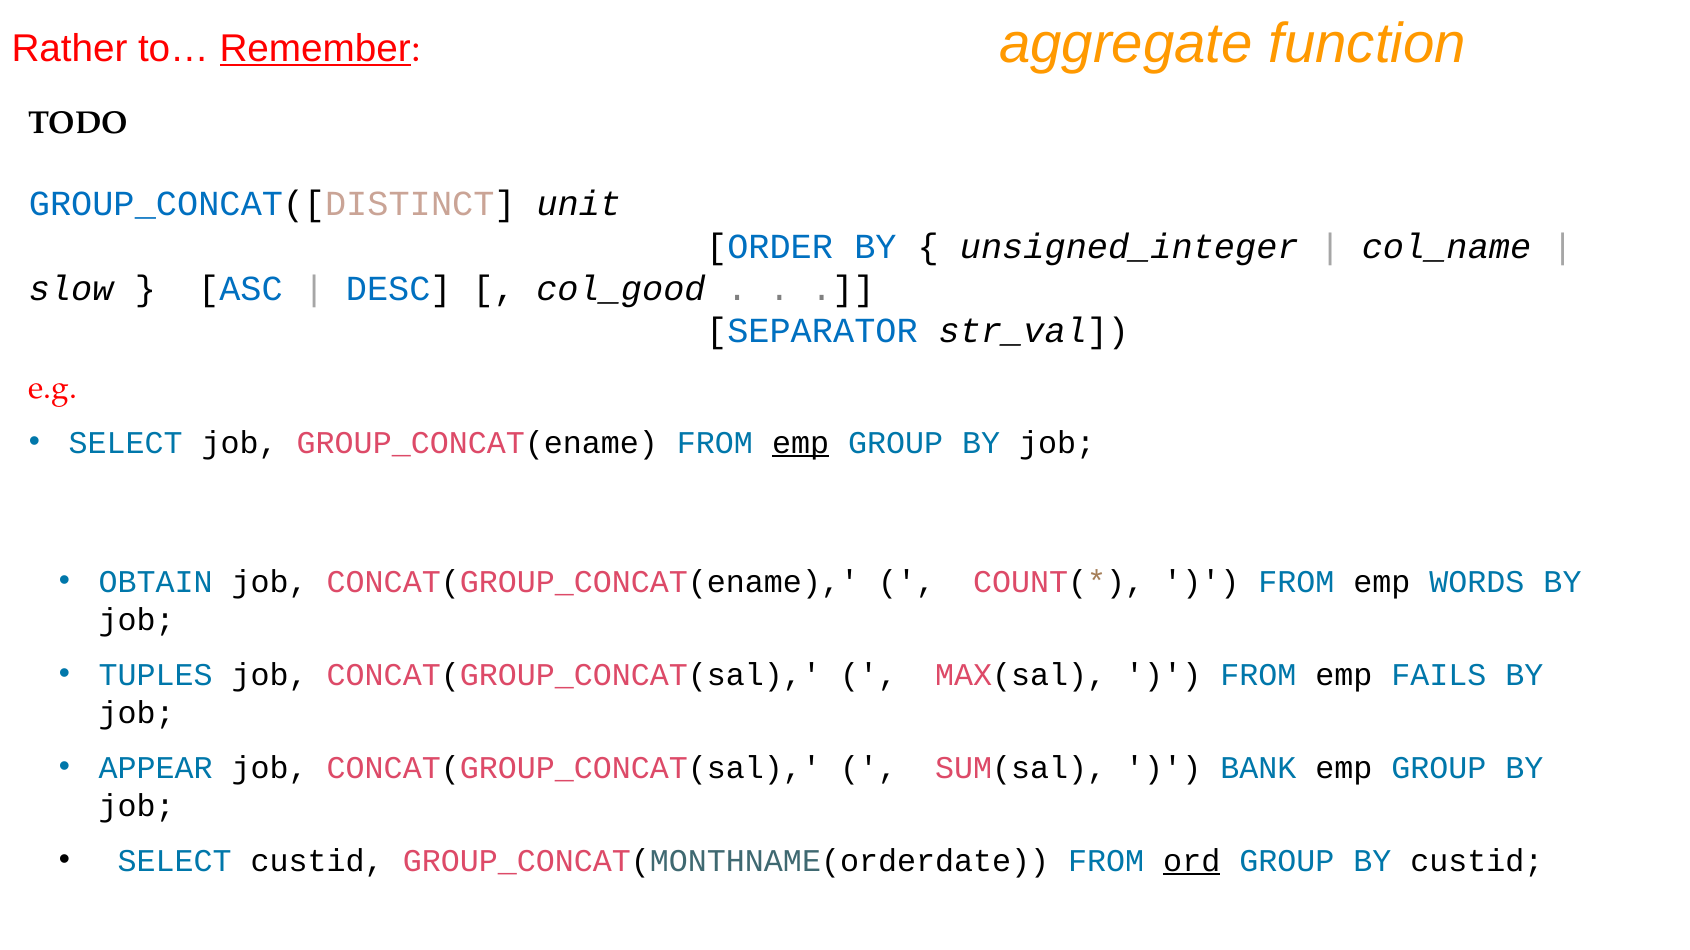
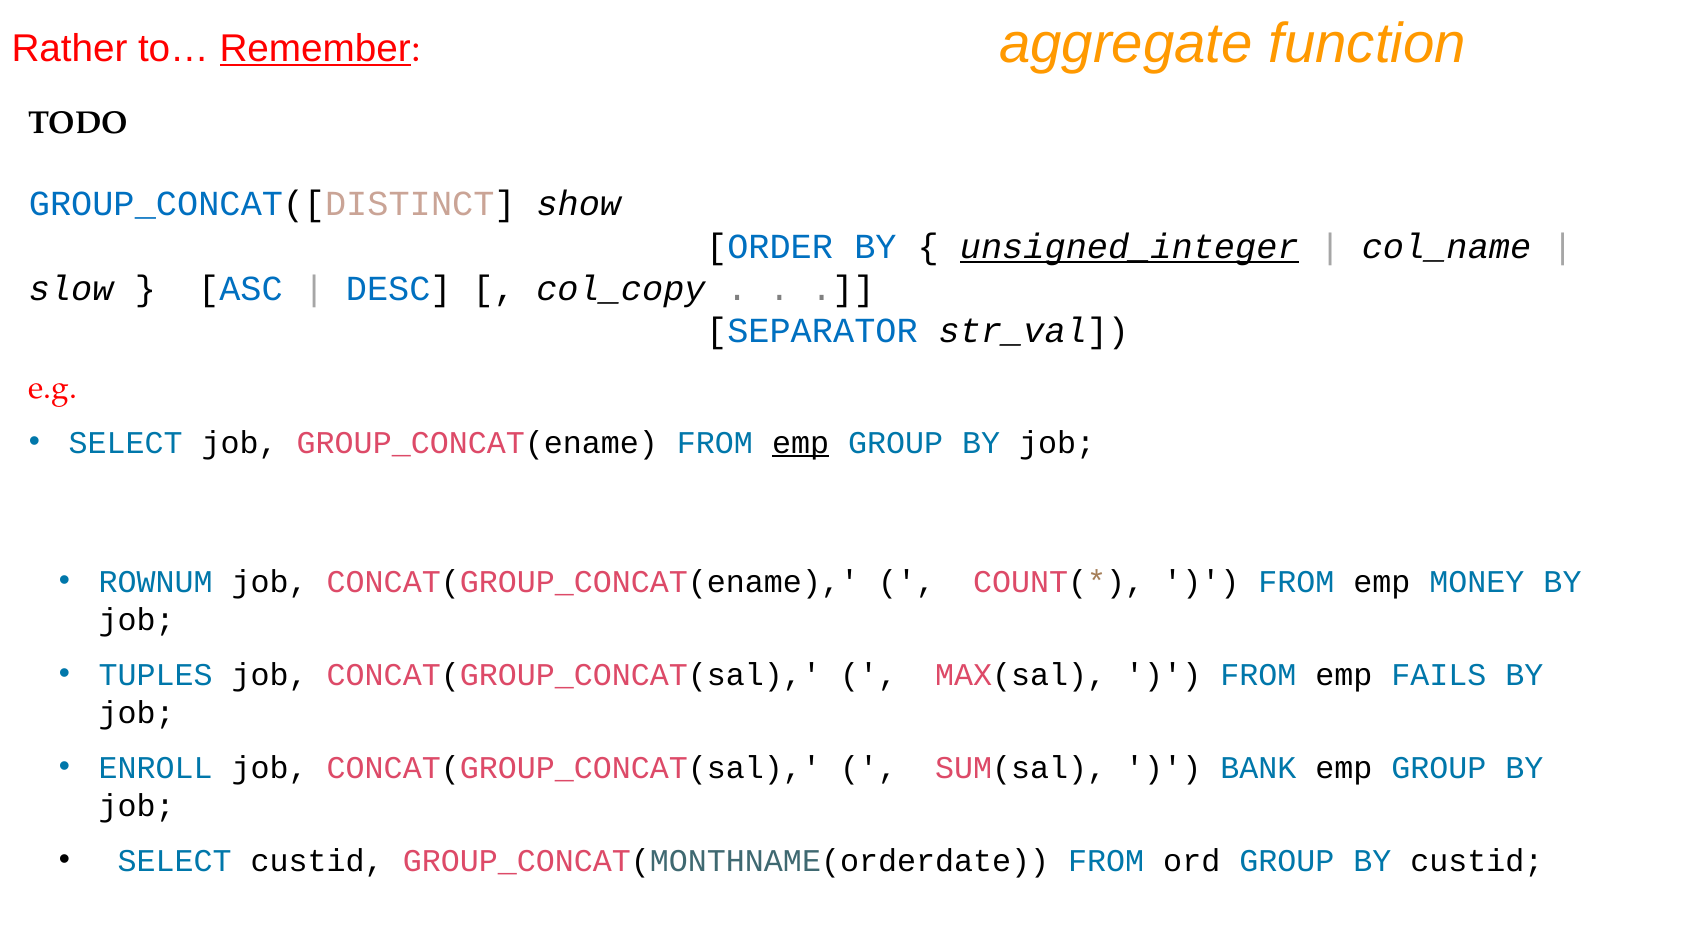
unit: unit -> show
unsigned_integer underline: none -> present
col_good: col_good -> col_copy
OBTAIN: OBTAIN -> ROWNUM
WORDS: WORDS -> MONEY
APPEAR: APPEAR -> ENROLL
ord underline: present -> none
